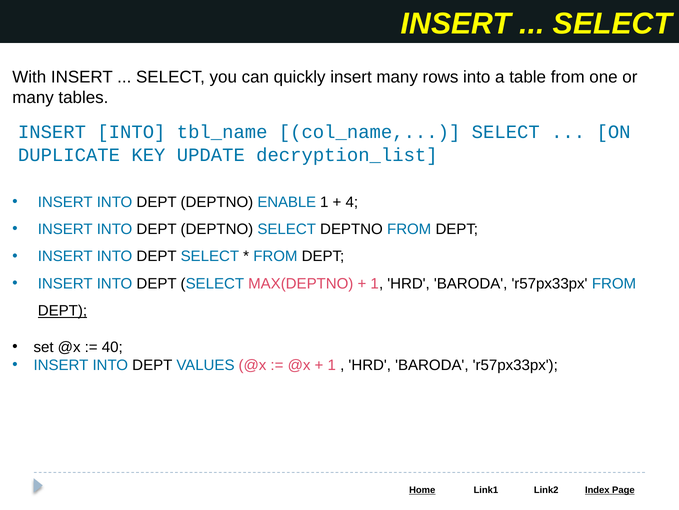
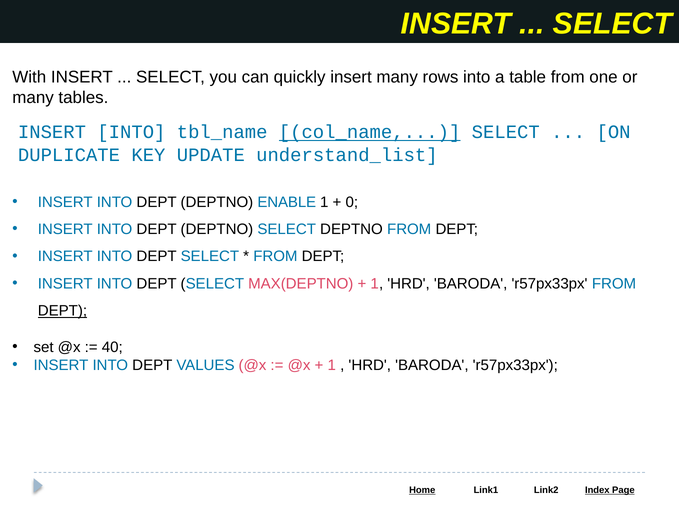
col_name underline: none -> present
decryption_list: decryption_list -> understand_list
4: 4 -> 0
